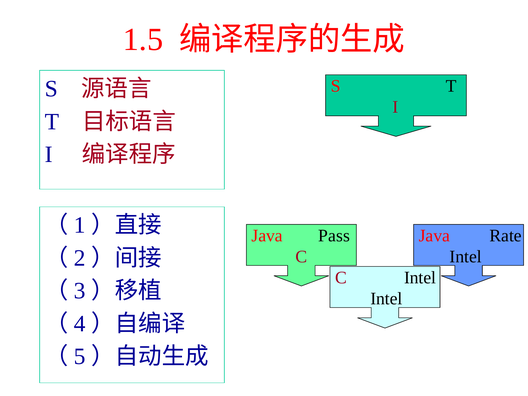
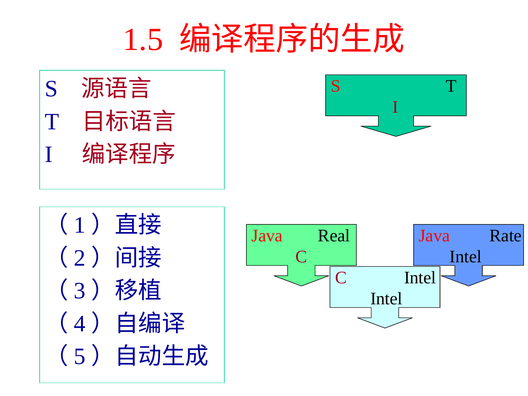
Pass: Pass -> Real
